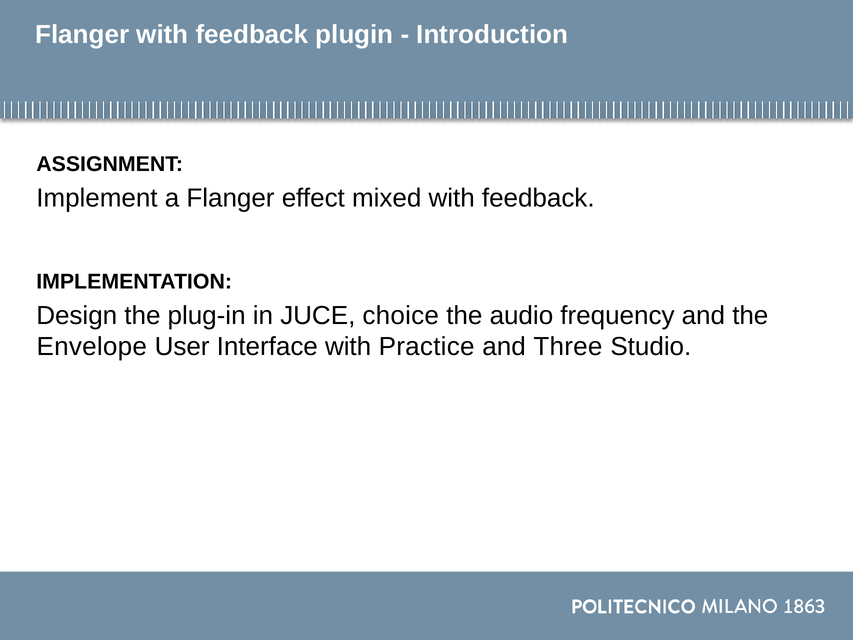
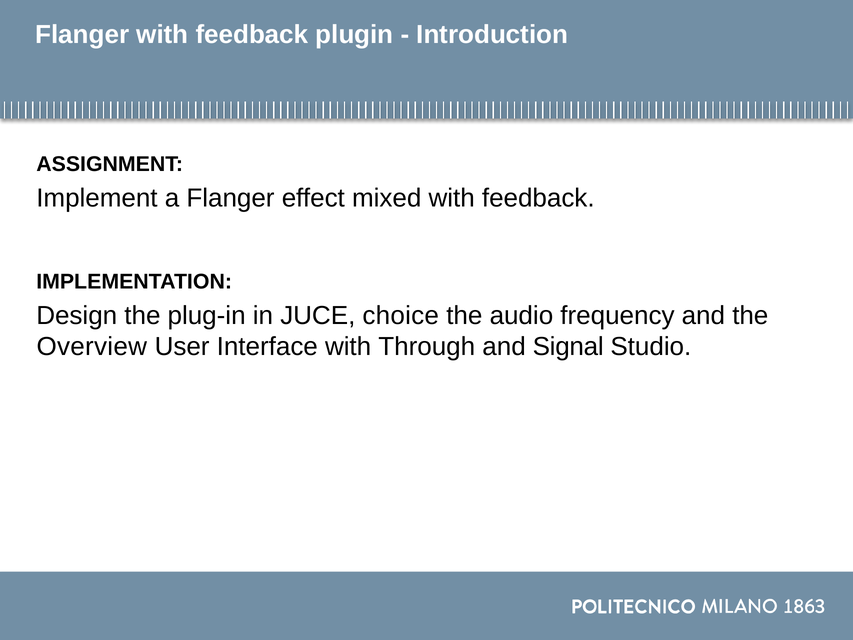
Envelope: Envelope -> Overview
Practice: Practice -> Through
Three: Three -> Signal
